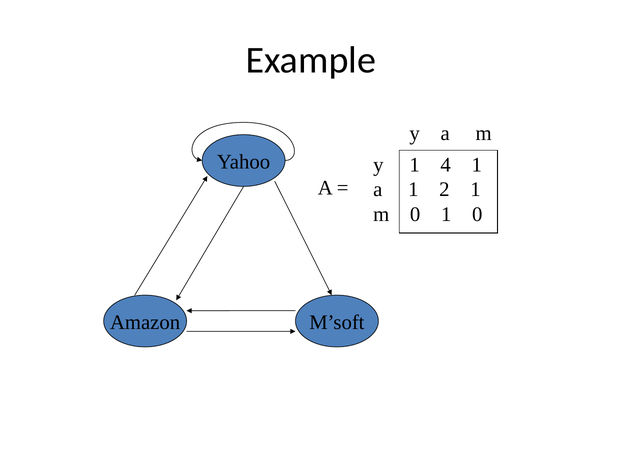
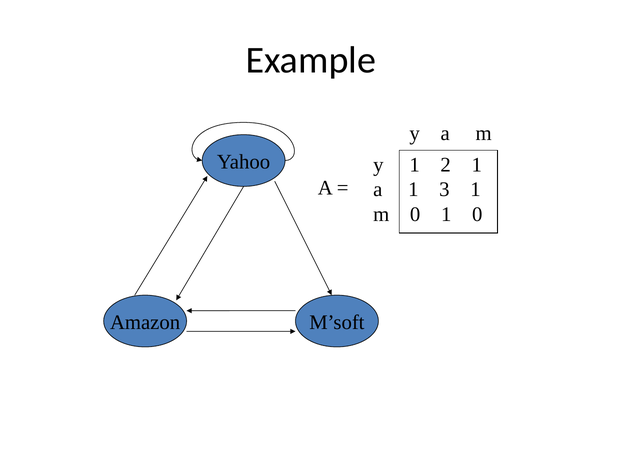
4: 4 -> 2
2: 2 -> 3
